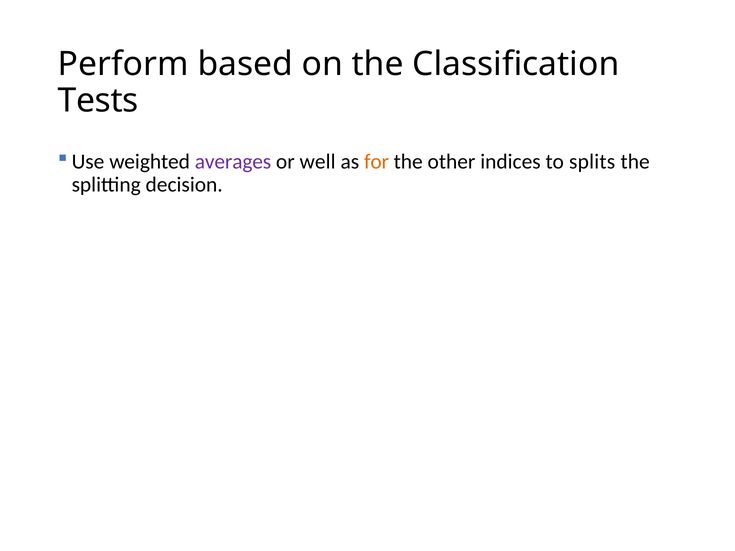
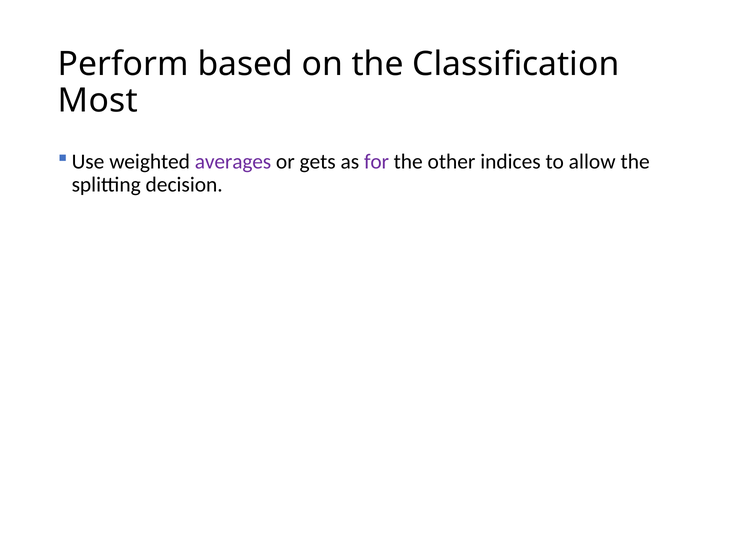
Tests: Tests -> Most
well: well -> gets
for colour: orange -> purple
splits: splits -> allow
